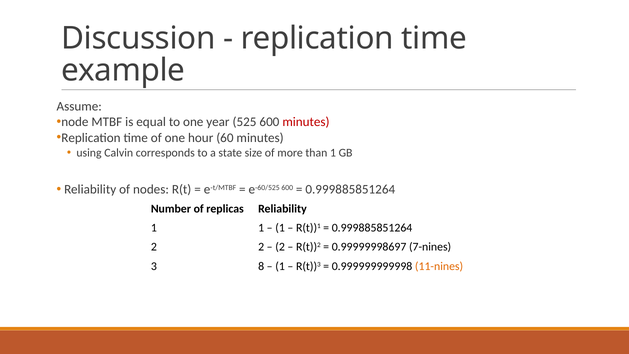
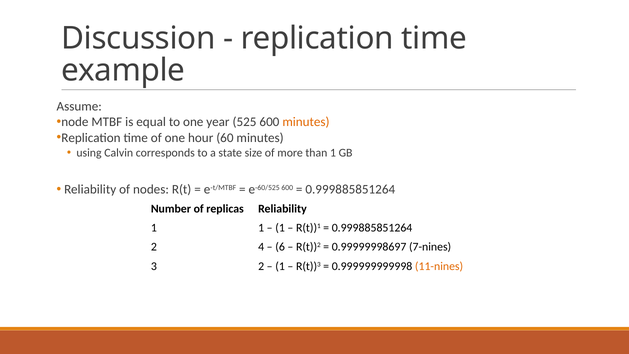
minutes at (306, 122) colour: red -> orange
2 2: 2 -> 4
2 at (280, 247): 2 -> 6
3 8: 8 -> 2
